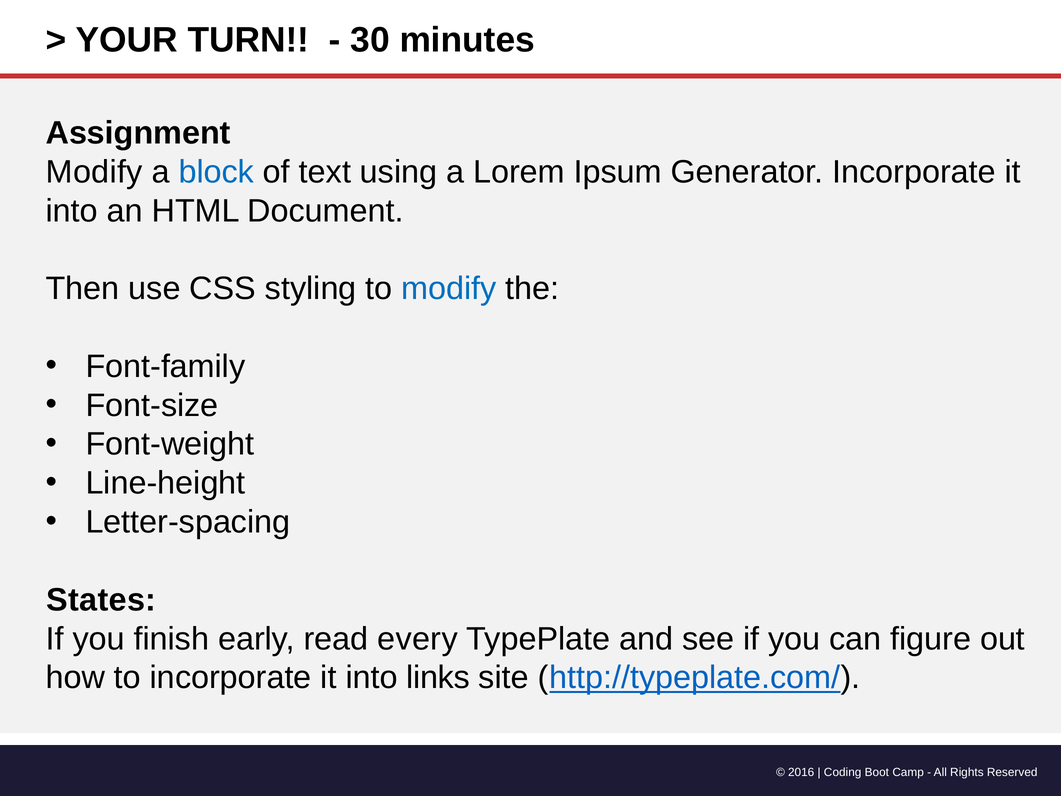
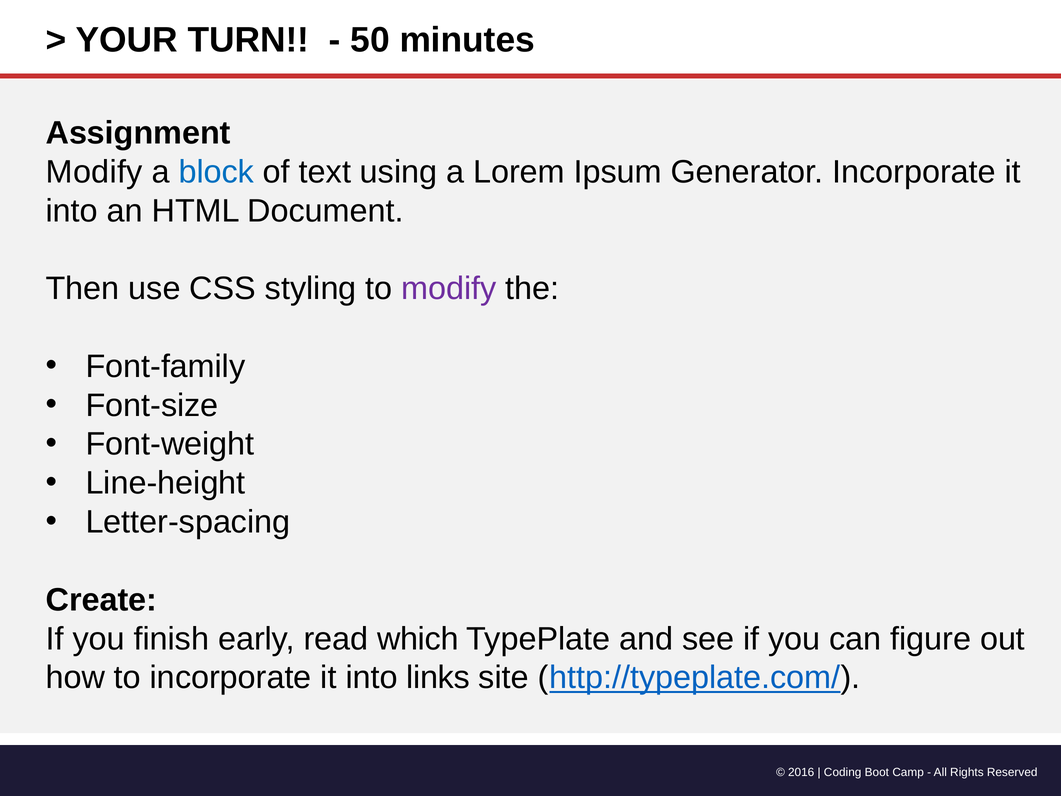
30: 30 -> 50
modify at (449, 289) colour: blue -> purple
States: States -> Create
every: every -> which
